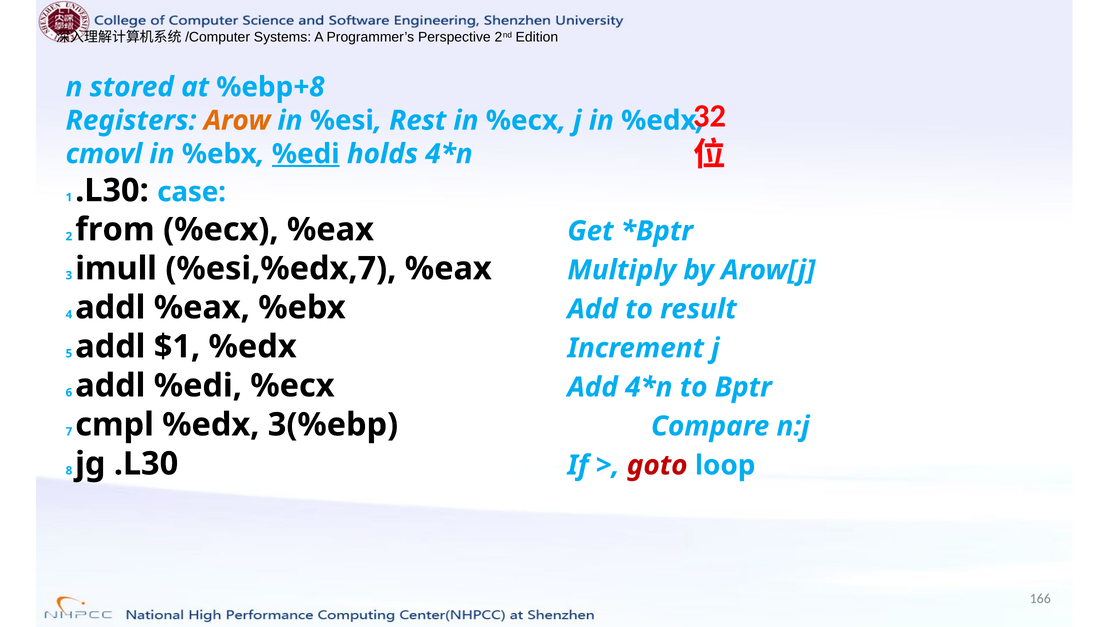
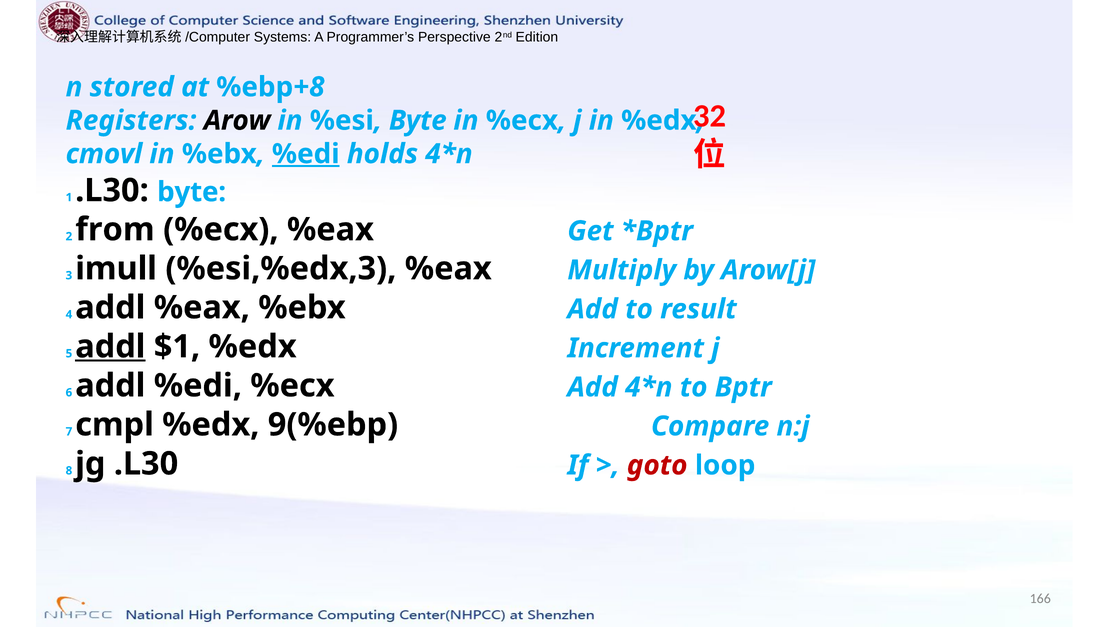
Arow colour: orange -> black
%esi Rest: Rest -> Byte
.L30 case: case -> byte
%esi,%edx,7: %esi,%edx,7 -> %esi,%edx,3
addl at (110, 347) underline: none -> present
3(%ebp: 3(%ebp -> 9(%ebp
